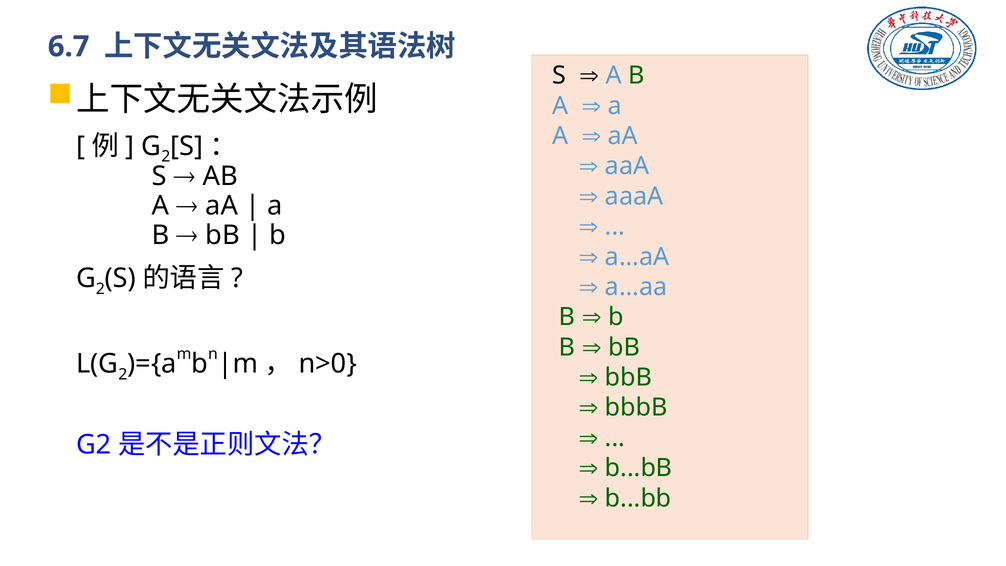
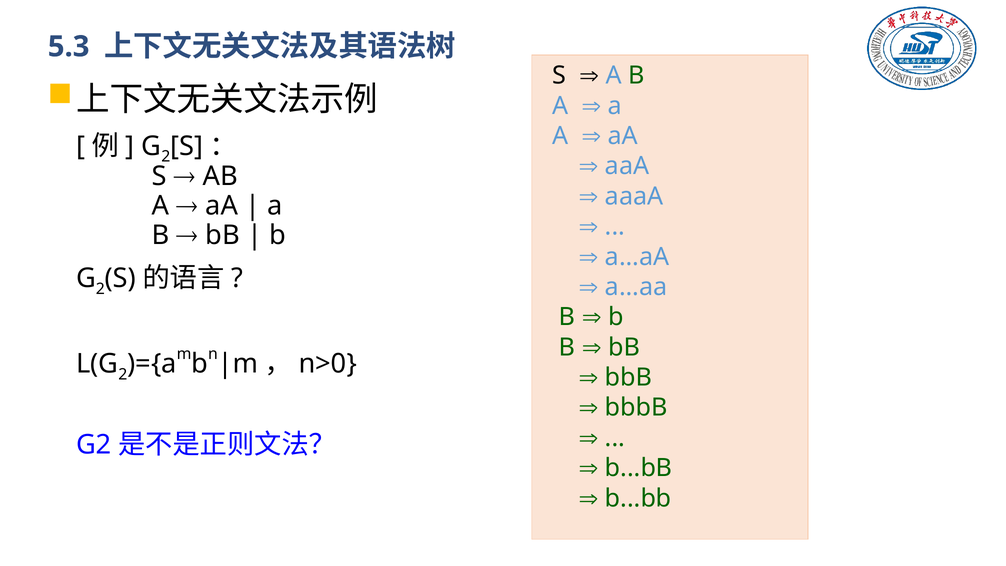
6.7: 6.7 -> 5.3
